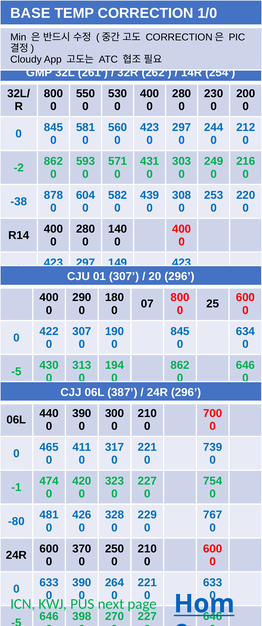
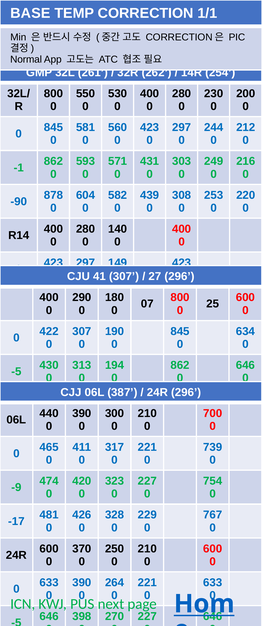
1/0: 1/0 -> 1/1
Cloudy: Cloudy -> Normal
-2: -2 -> -1
-38: -38 -> -90
01: 01 -> 41
20: 20 -> 27
-1: -1 -> -9
-80: -80 -> -17
